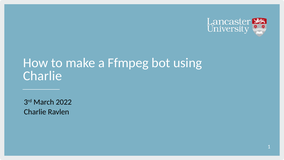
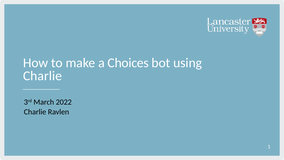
Ffmpeg: Ffmpeg -> Choices
